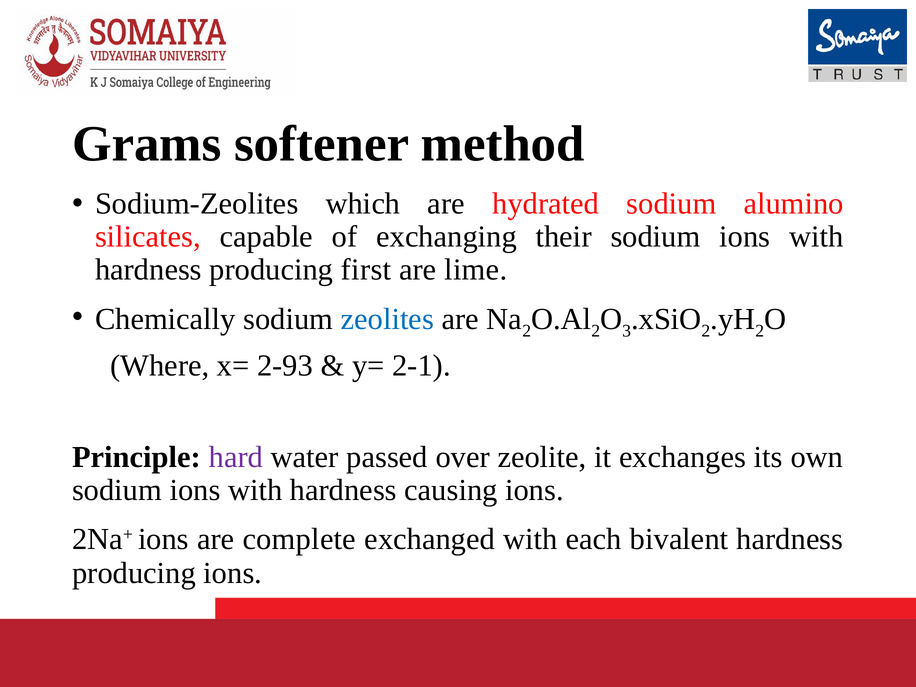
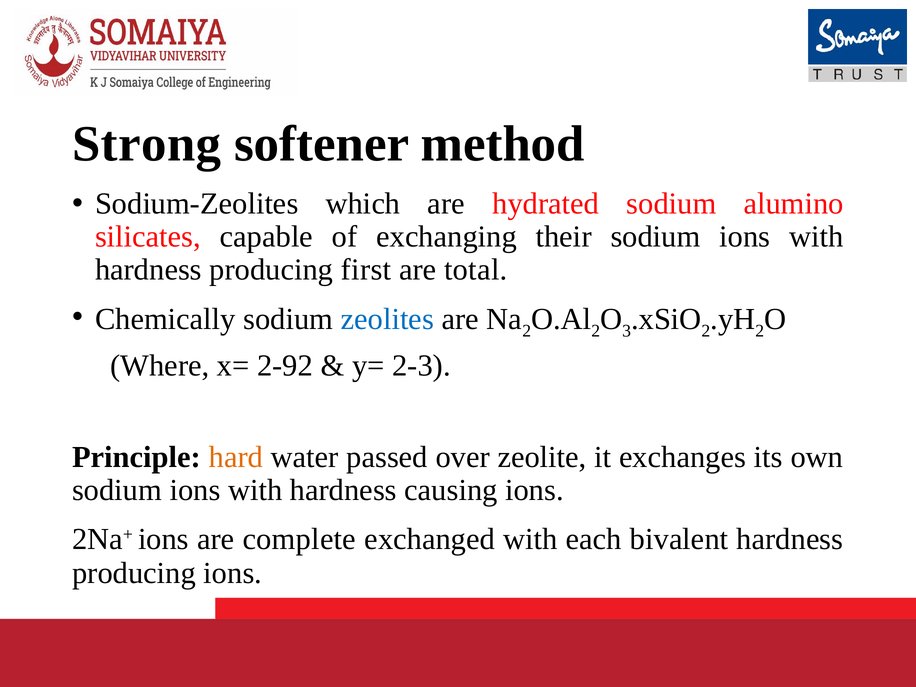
Grams: Grams -> Strong
lime: lime -> total
2-93: 2-93 -> 2-92
2-1: 2-1 -> 2-3
hard colour: purple -> orange
